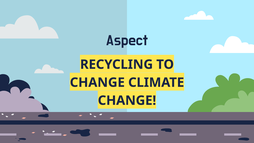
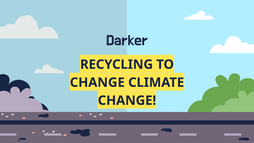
Aspect: Aspect -> Darker
